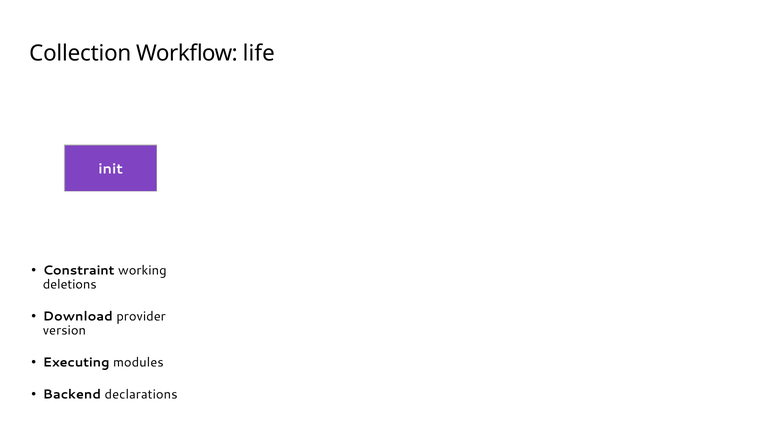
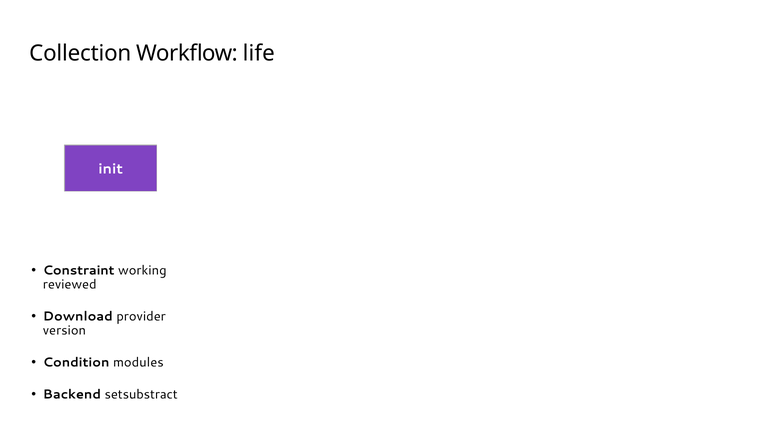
deletions: deletions -> reviewed
Executing: Executing -> Condition
declarations: declarations -> setsubstract
